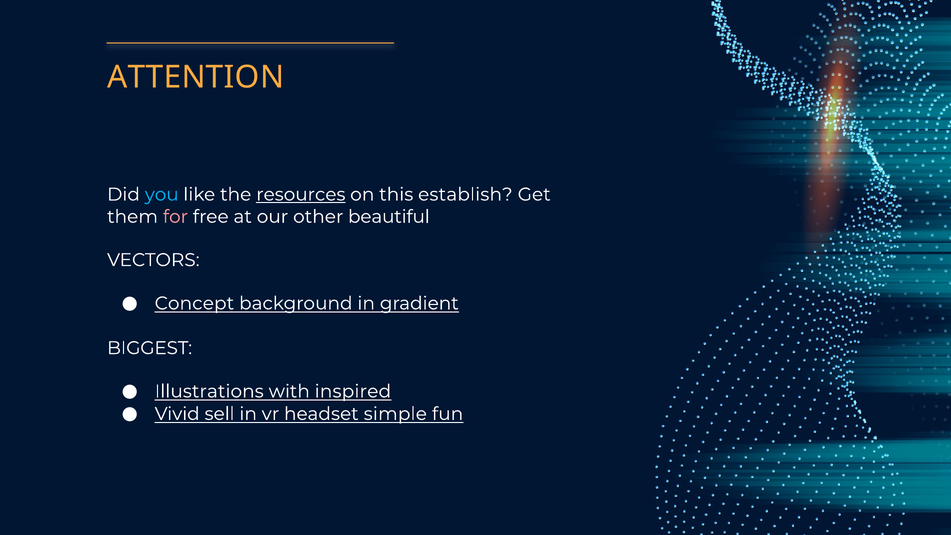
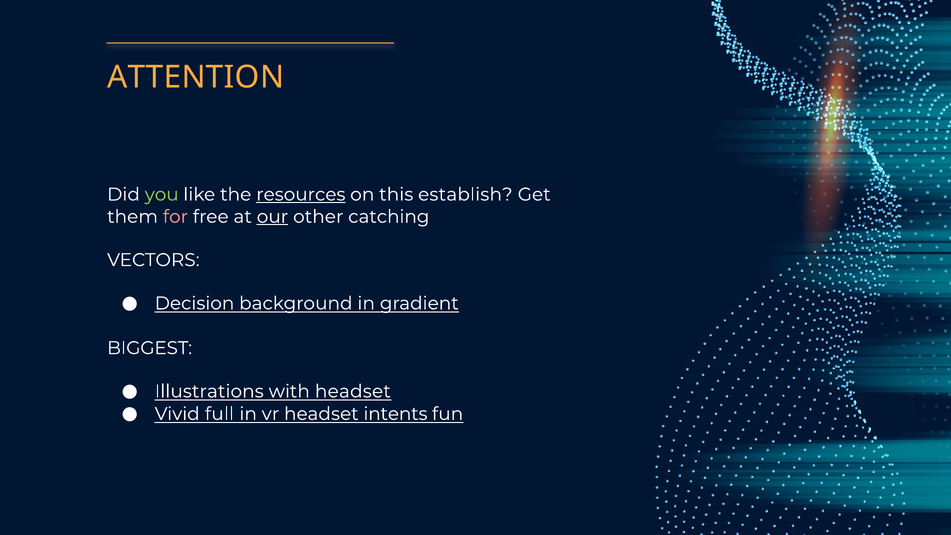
you colour: light blue -> light green
our underline: none -> present
beautiful: beautiful -> catching
Concept: Concept -> Decision
with inspired: inspired -> headset
sell: sell -> full
simple: simple -> intents
